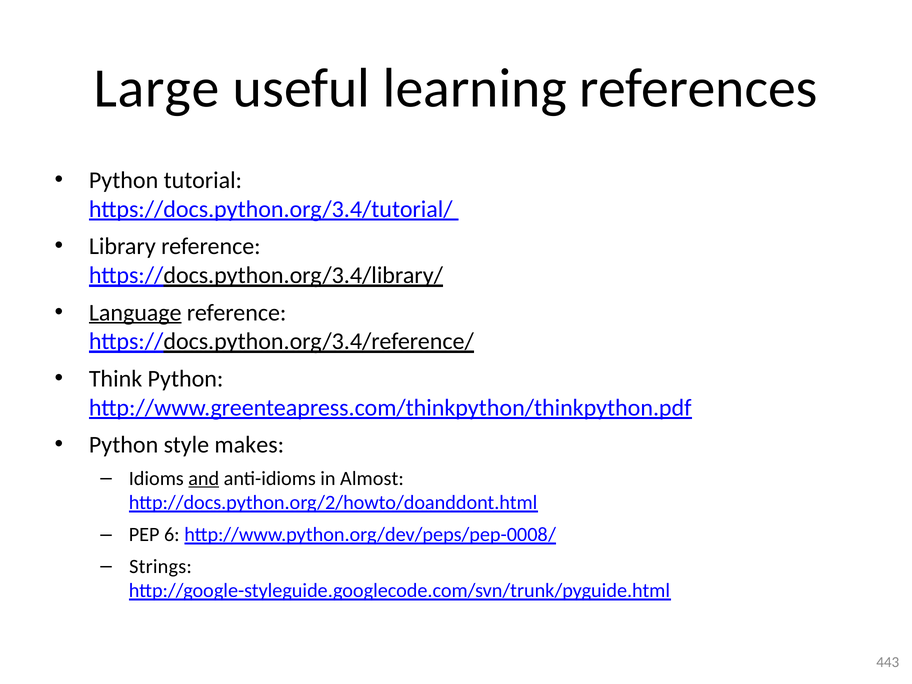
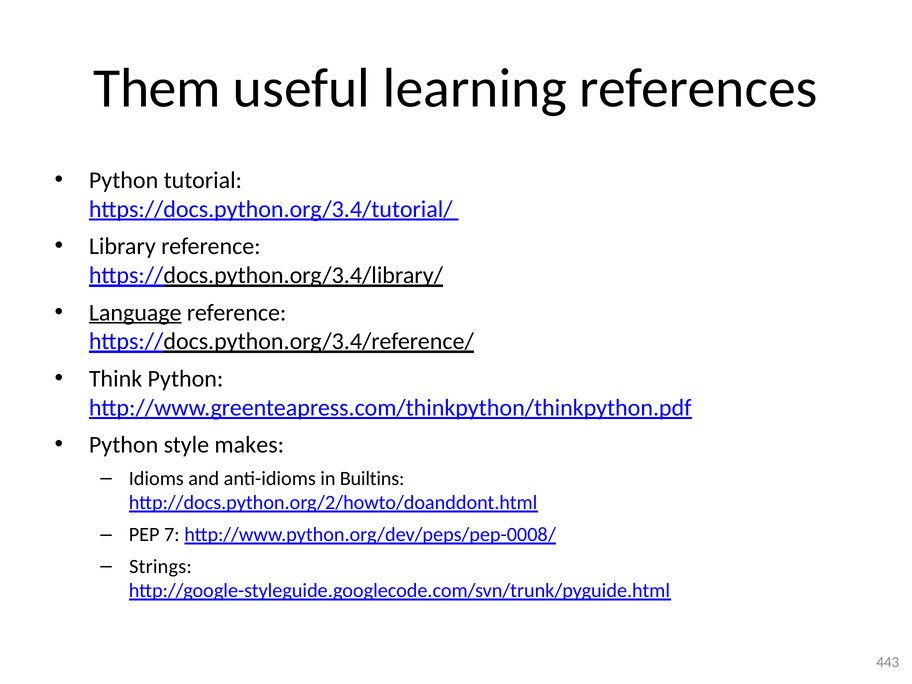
Large: Large -> Them
and underline: present -> none
Almost: Almost -> Builtins
6: 6 -> 7
